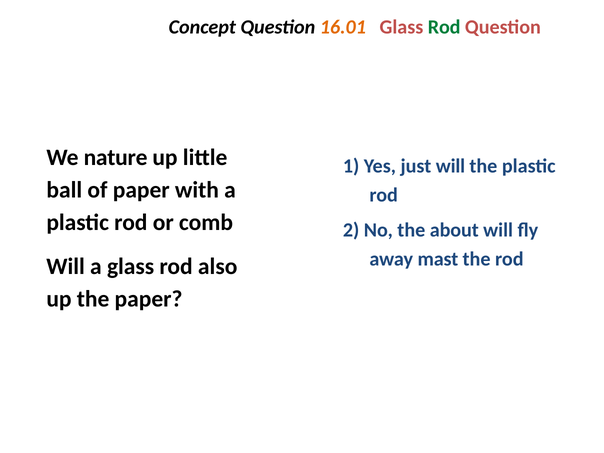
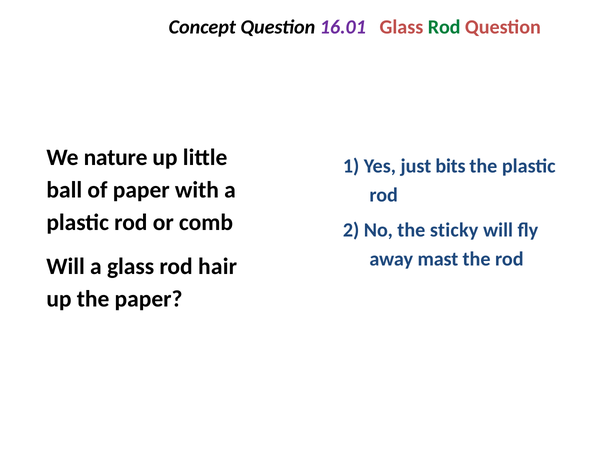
16.01 colour: orange -> purple
just will: will -> bits
about: about -> sticky
also: also -> hair
